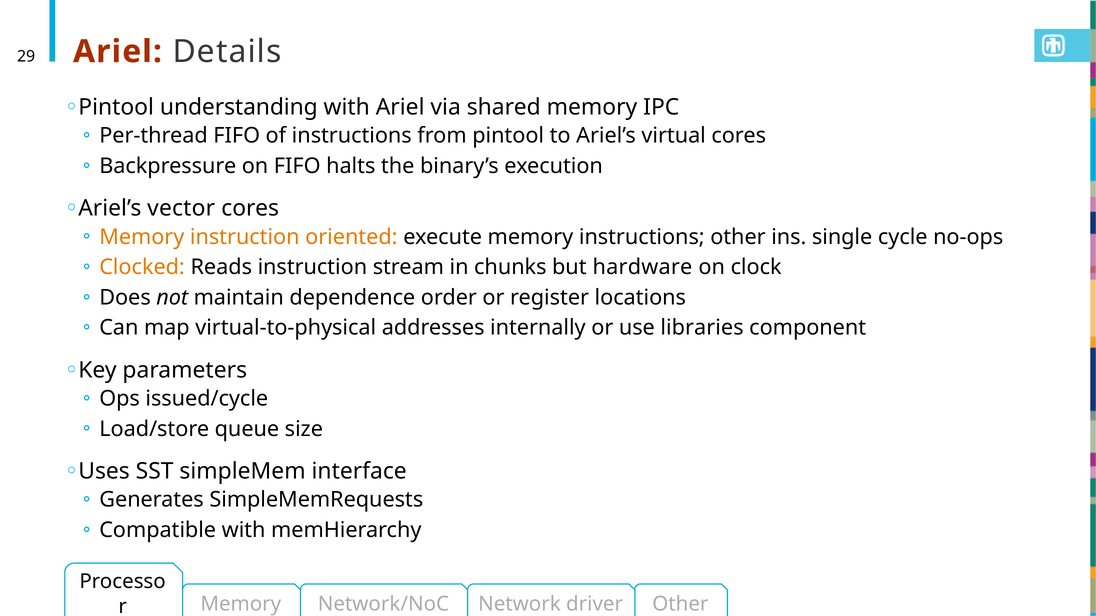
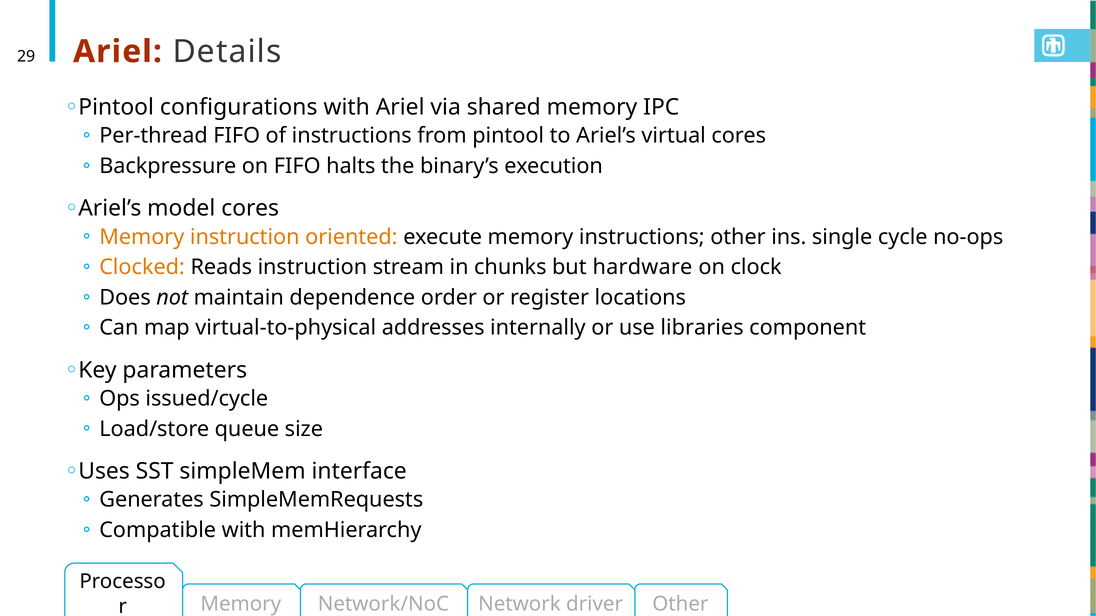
understanding: understanding -> configurations
vector: vector -> model
